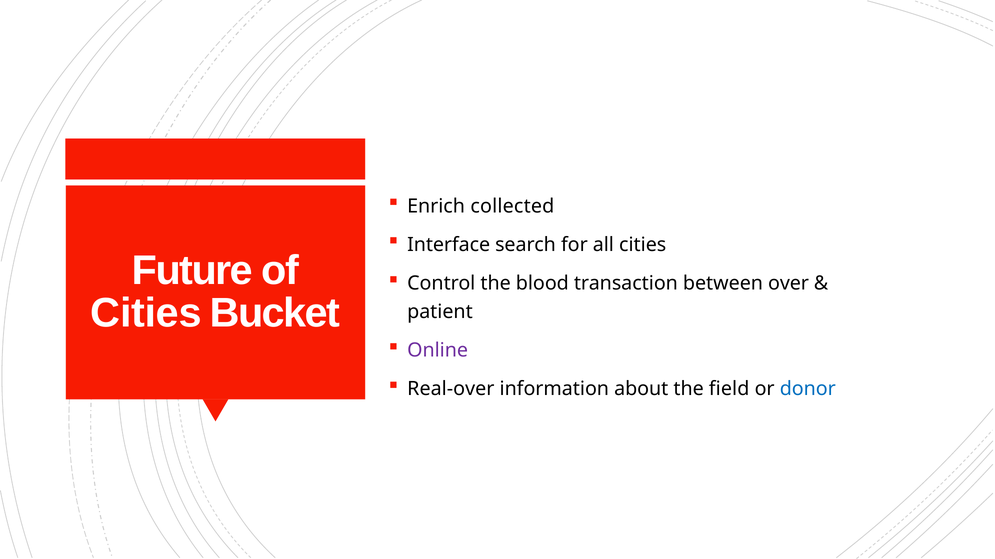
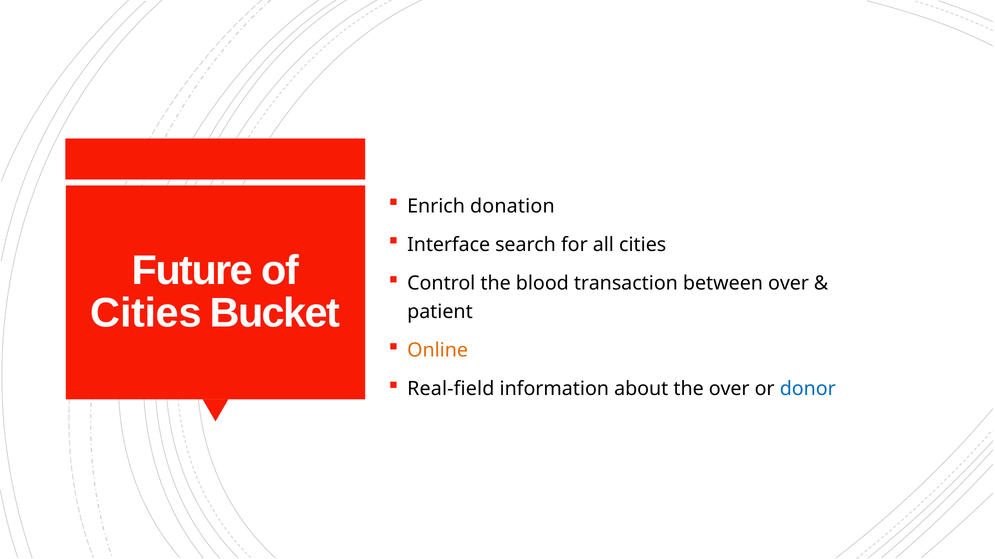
collected: collected -> donation
Online colour: purple -> orange
Real-over: Real-over -> Real-field
the field: field -> over
